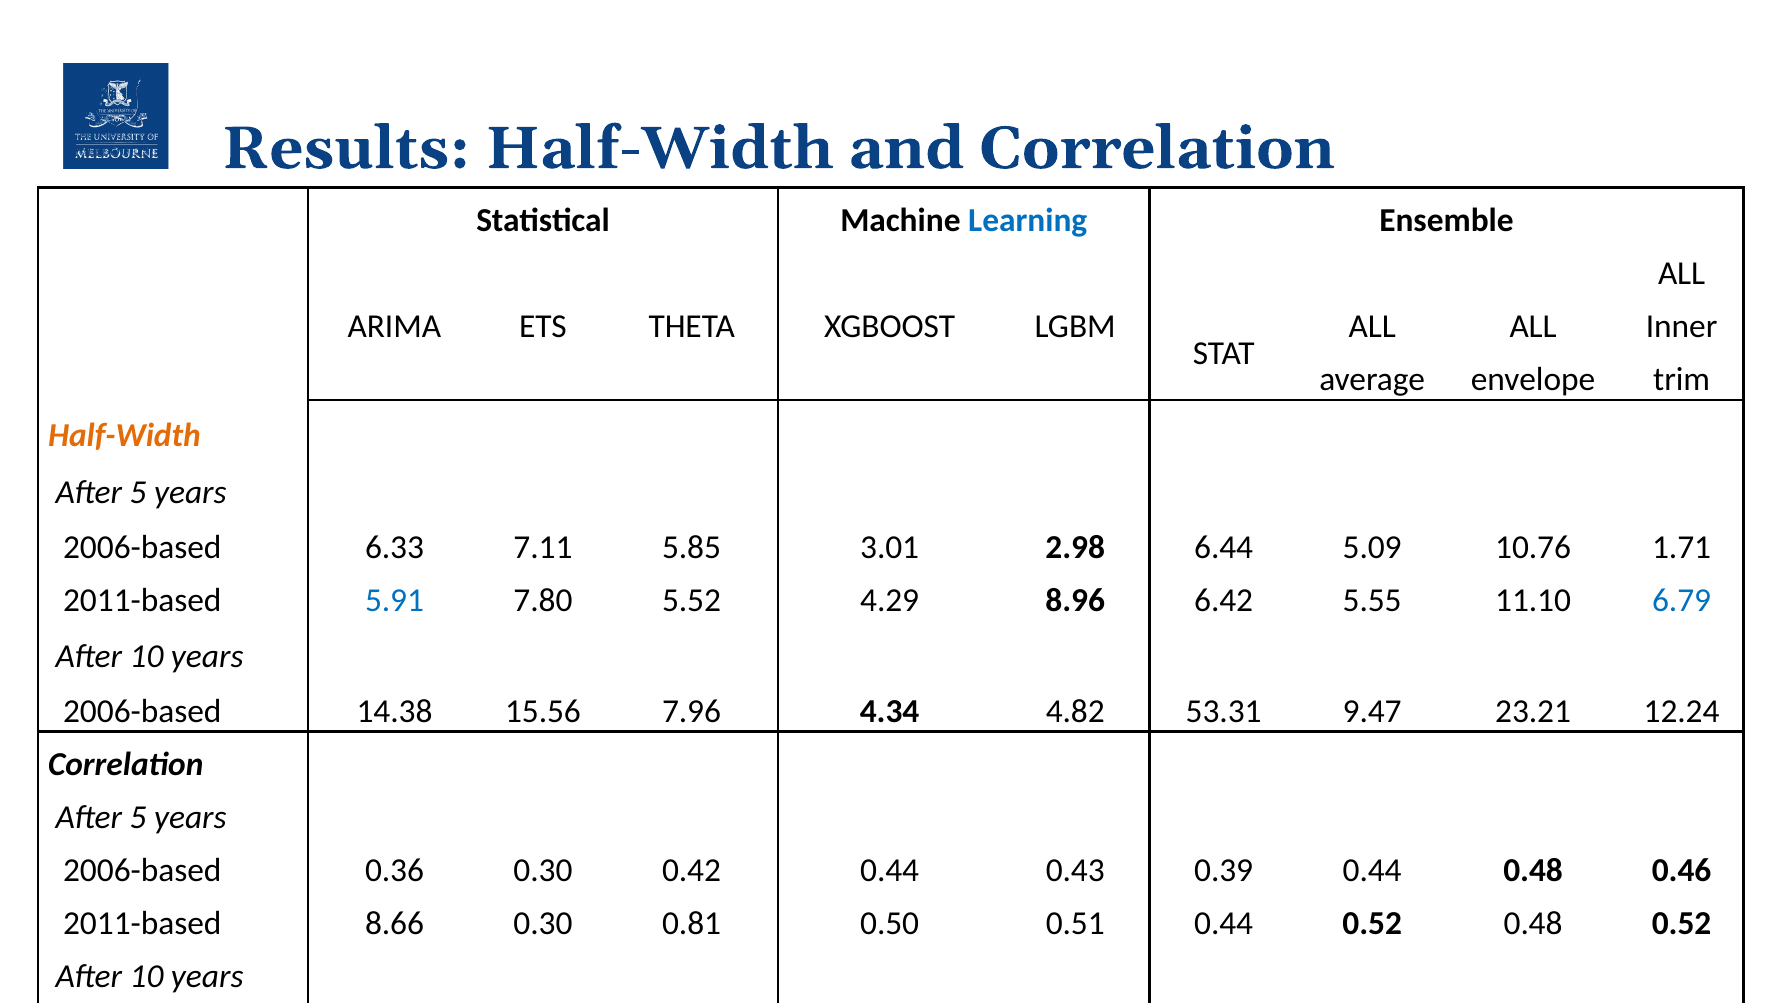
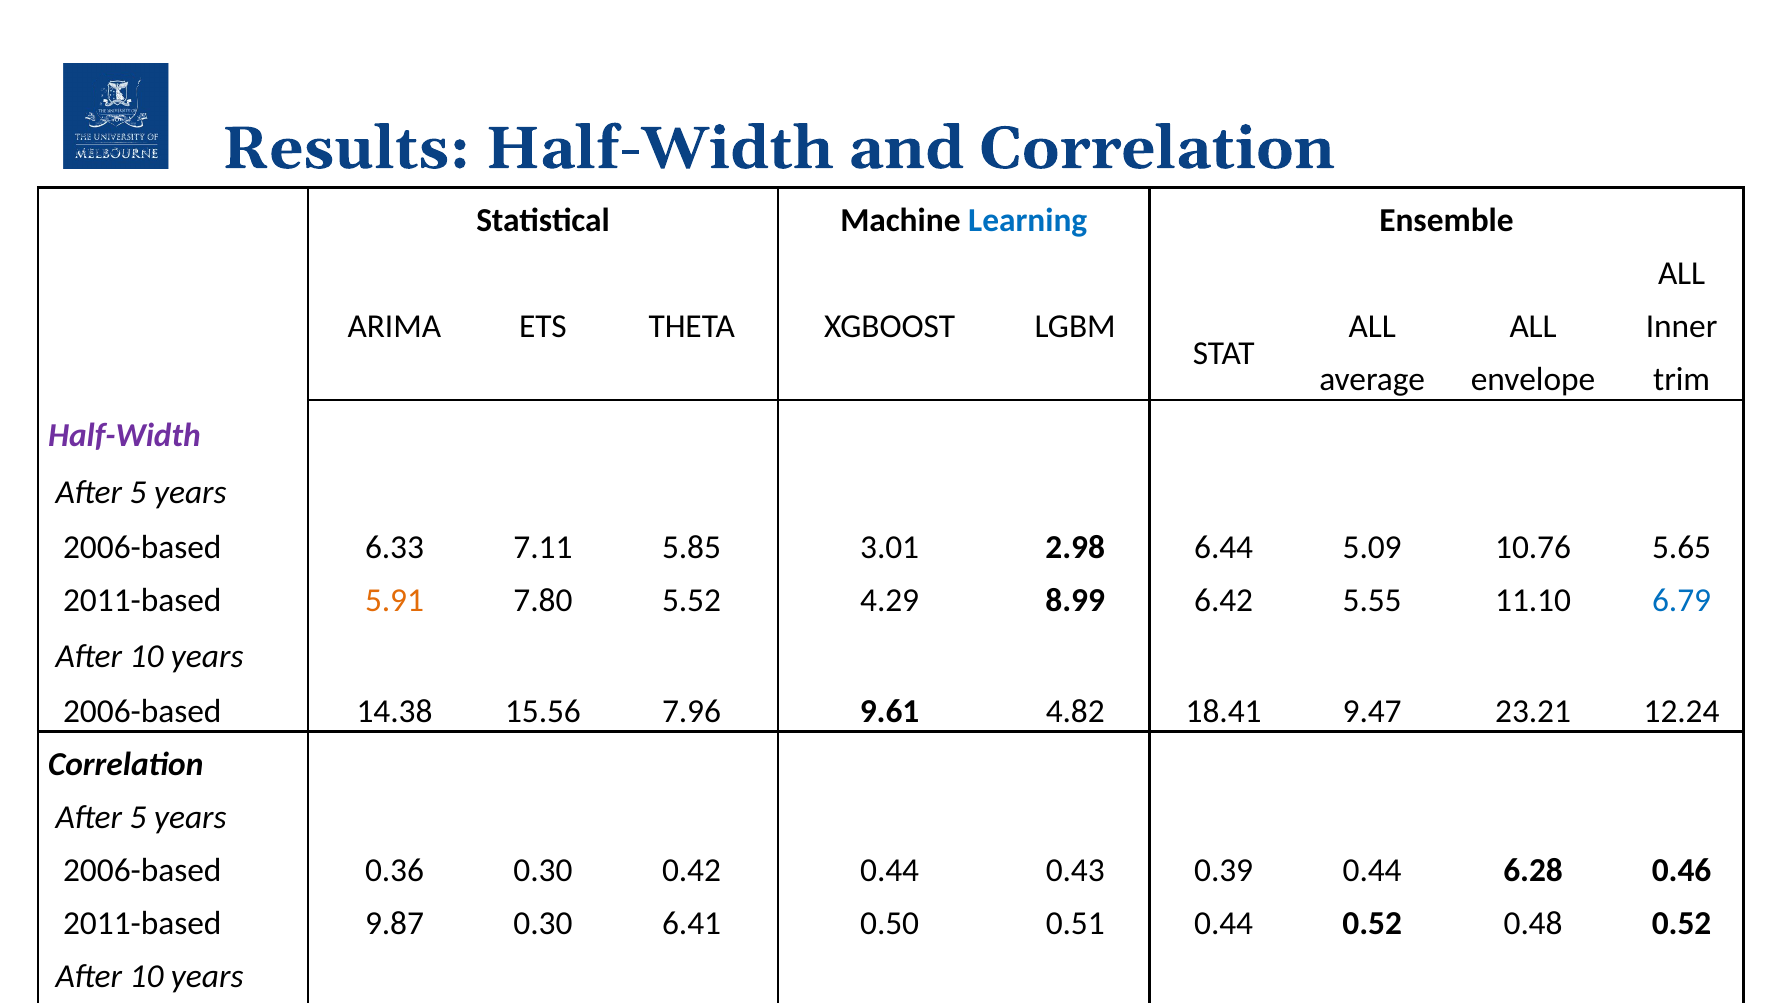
Half-Width at (124, 435) colour: orange -> purple
1.71: 1.71 -> 5.65
5.91 colour: blue -> orange
8.96: 8.96 -> 8.99
4.34: 4.34 -> 9.61
53.31: 53.31 -> 18.41
0.44 0.48: 0.48 -> 6.28
8.66: 8.66 -> 9.87
0.81: 0.81 -> 6.41
